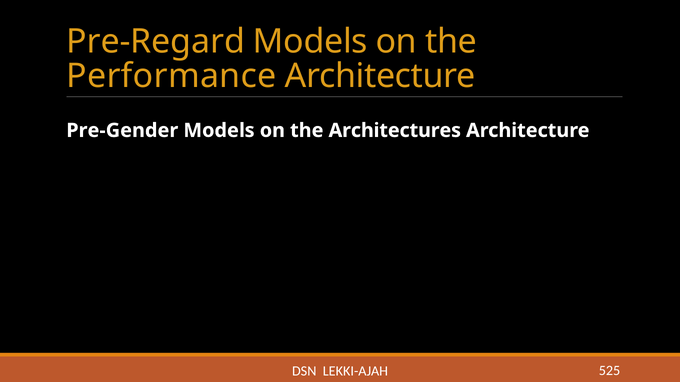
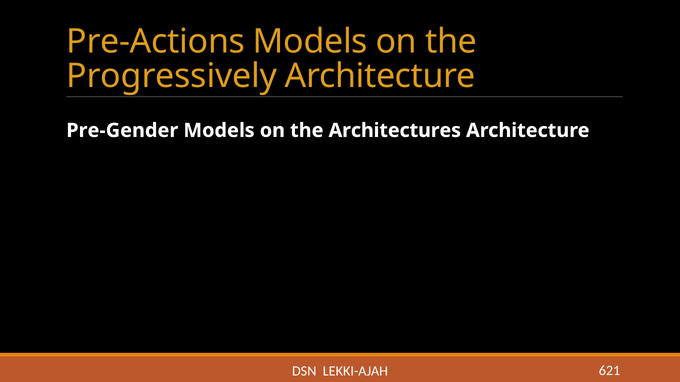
Pre-Regard: Pre-Regard -> Pre-Actions
Performance: Performance -> Progressively
525: 525 -> 621
